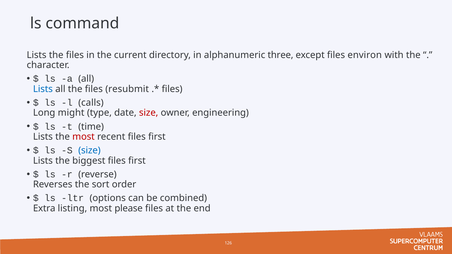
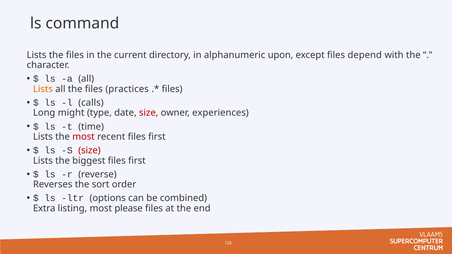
three: three -> upon
environ: environ -> depend
Lists at (43, 89) colour: blue -> orange
resubmit: resubmit -> practices
engineering: engineering -> experiences
size at (89, 151) colour: blue -> red
